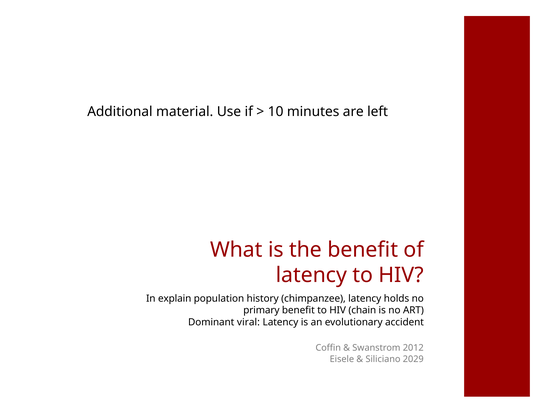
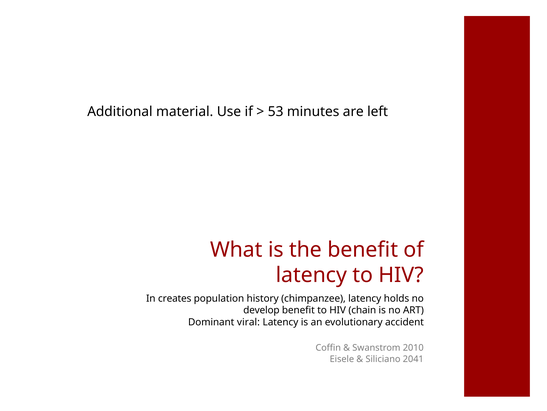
10: 10 -> 53
explain: explain -> creates
primary: primary -> develop
2012: 2012 -> 2010
2029: 2029 -> 2041
